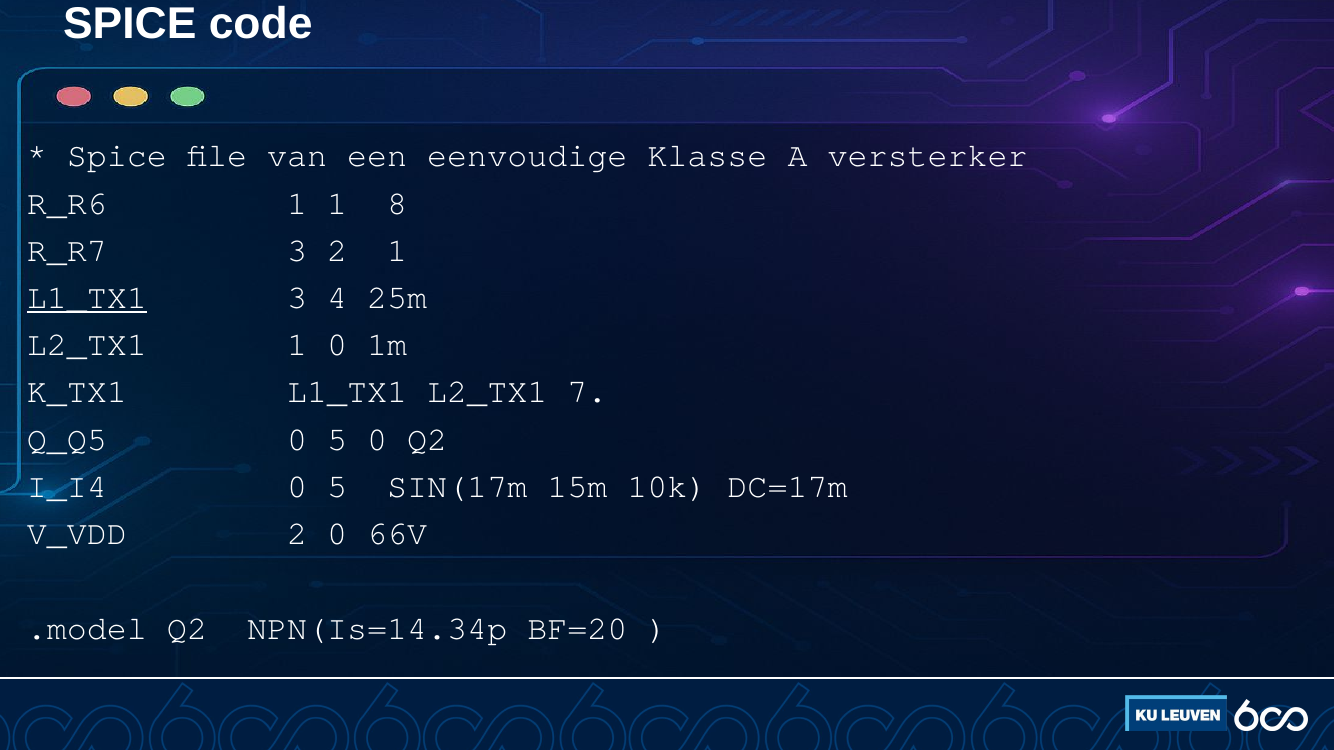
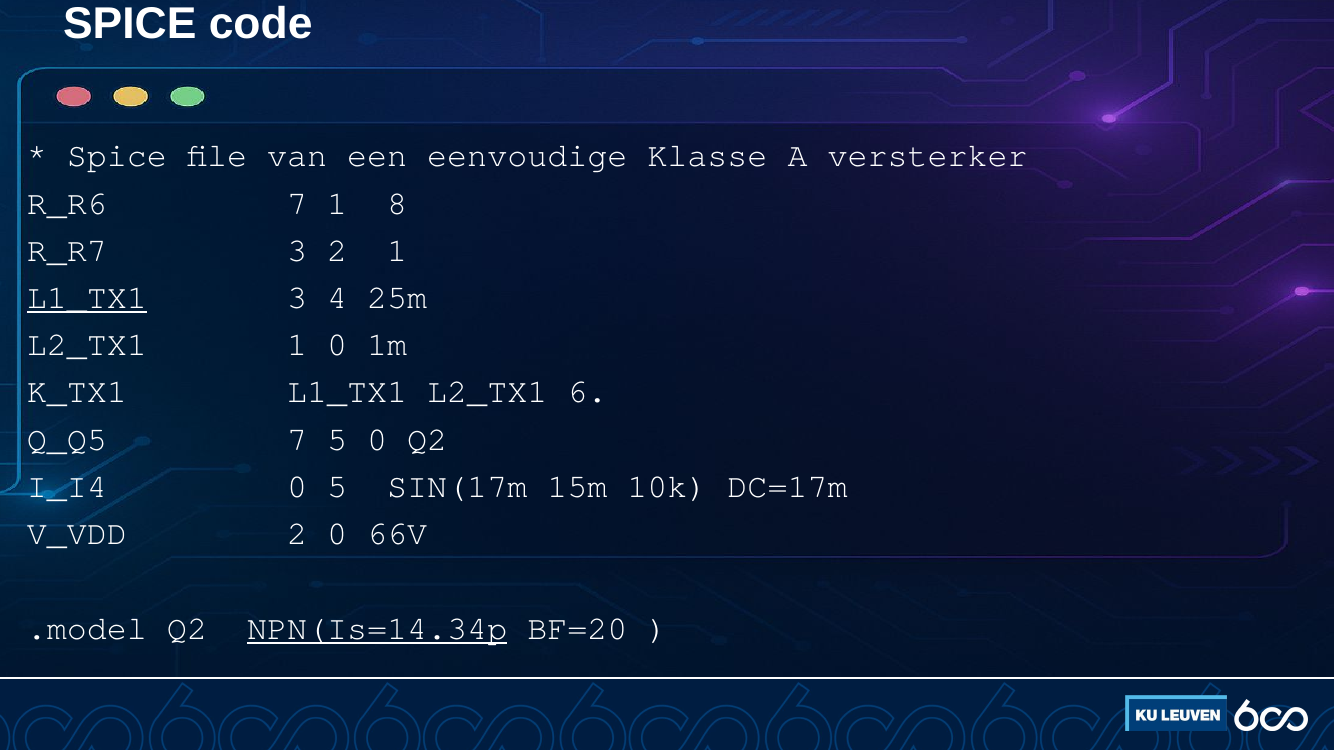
R_R6 1: 1 -> 7
7: 7 -> 6
Q_Q5 0: 0 -> 7
NPN(Is=14.34p underline: none -> present
